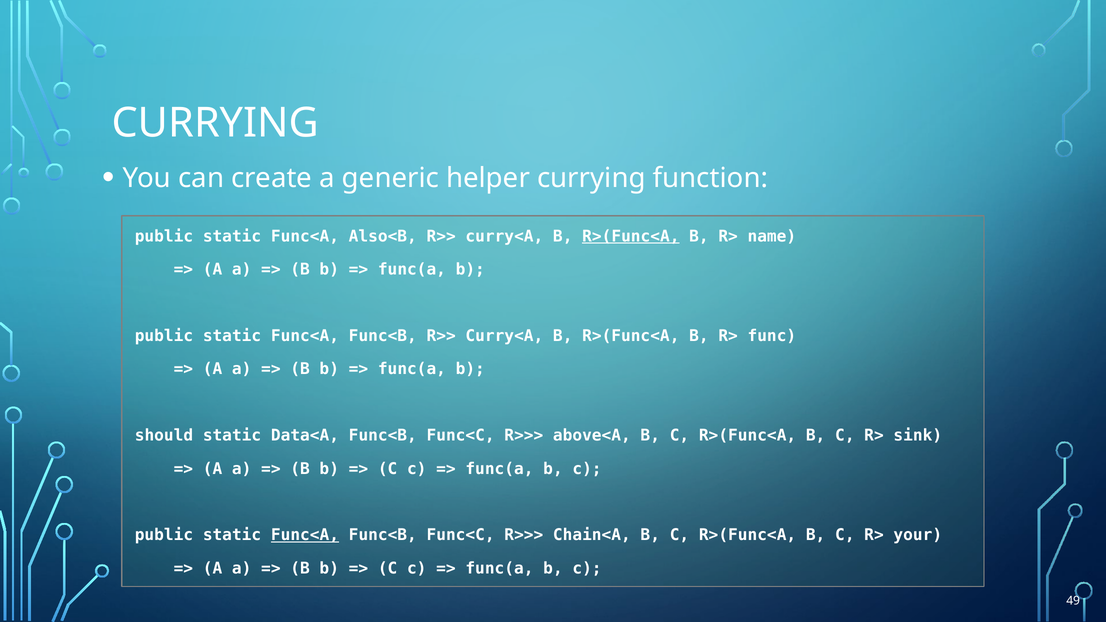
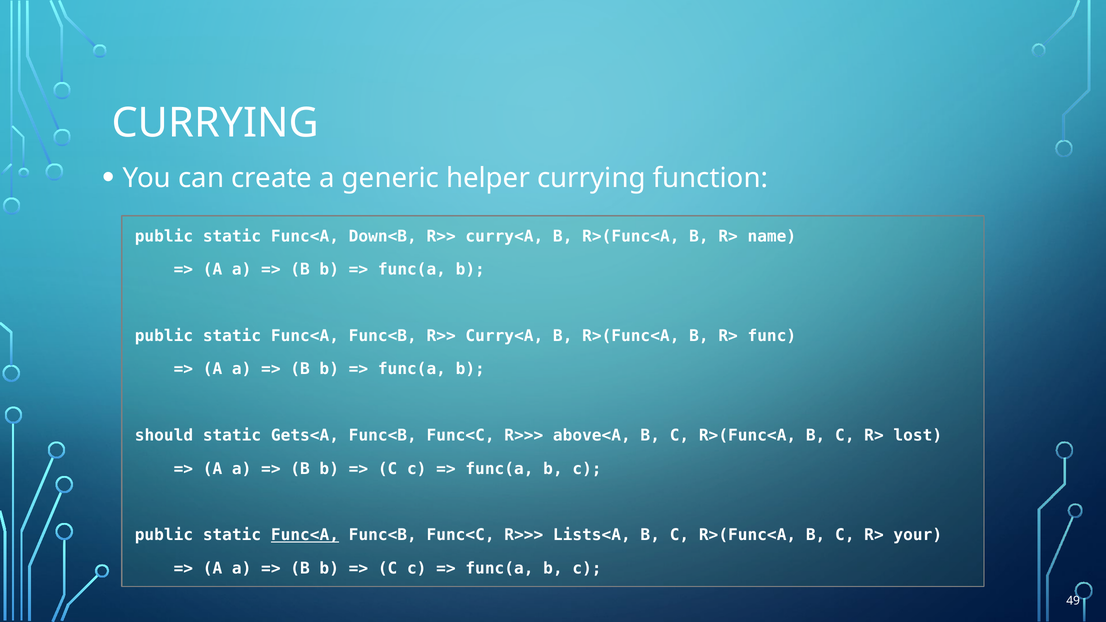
Also<B: Also<B -> Down<B
R>(Func<A at (631, 236) underline: present -> none
Data<A: Data<A -> Gets<A
sink: sink -> lost
Chain<A: Chain<A -> Lists<A
